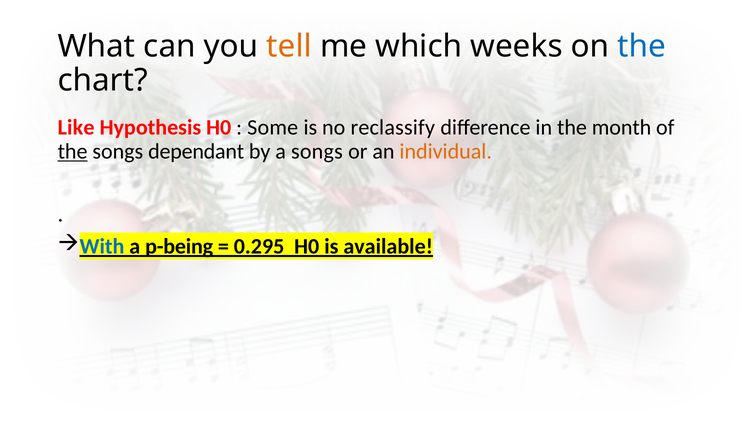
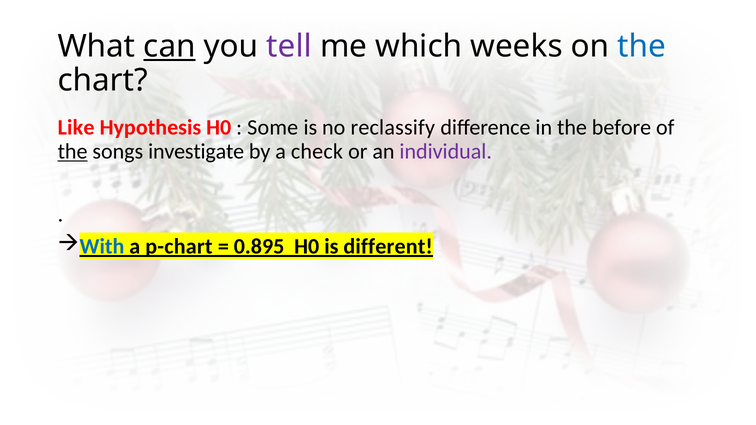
can underline: none -> present
tell colour: orange -> purple
month: month -> before
dependant: dependant -> investigate
a songs: songs -> check
individual colour: orange -> purple
p-being: p-being -> p-chart
0.295: 0.295 -> 0.895
available: available -> different
